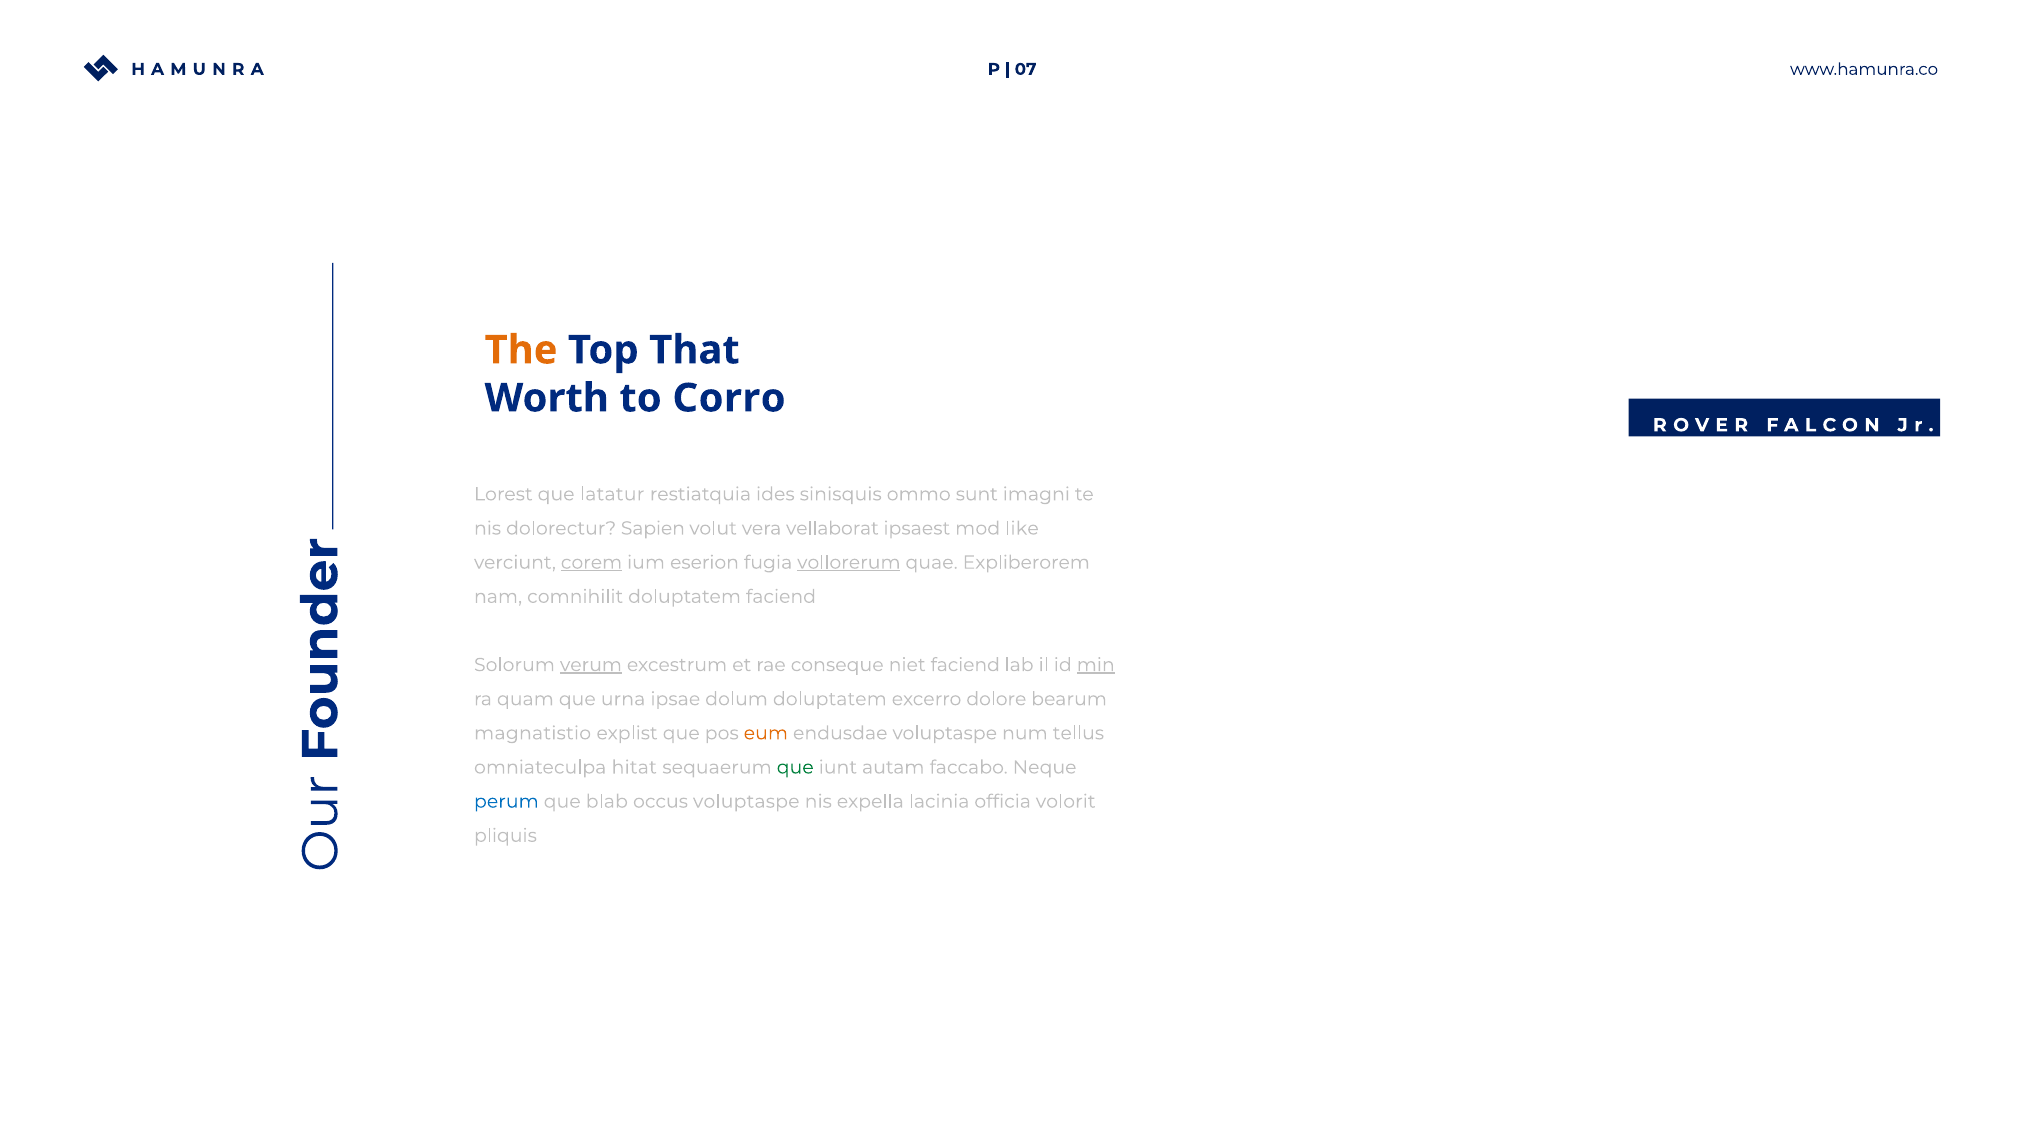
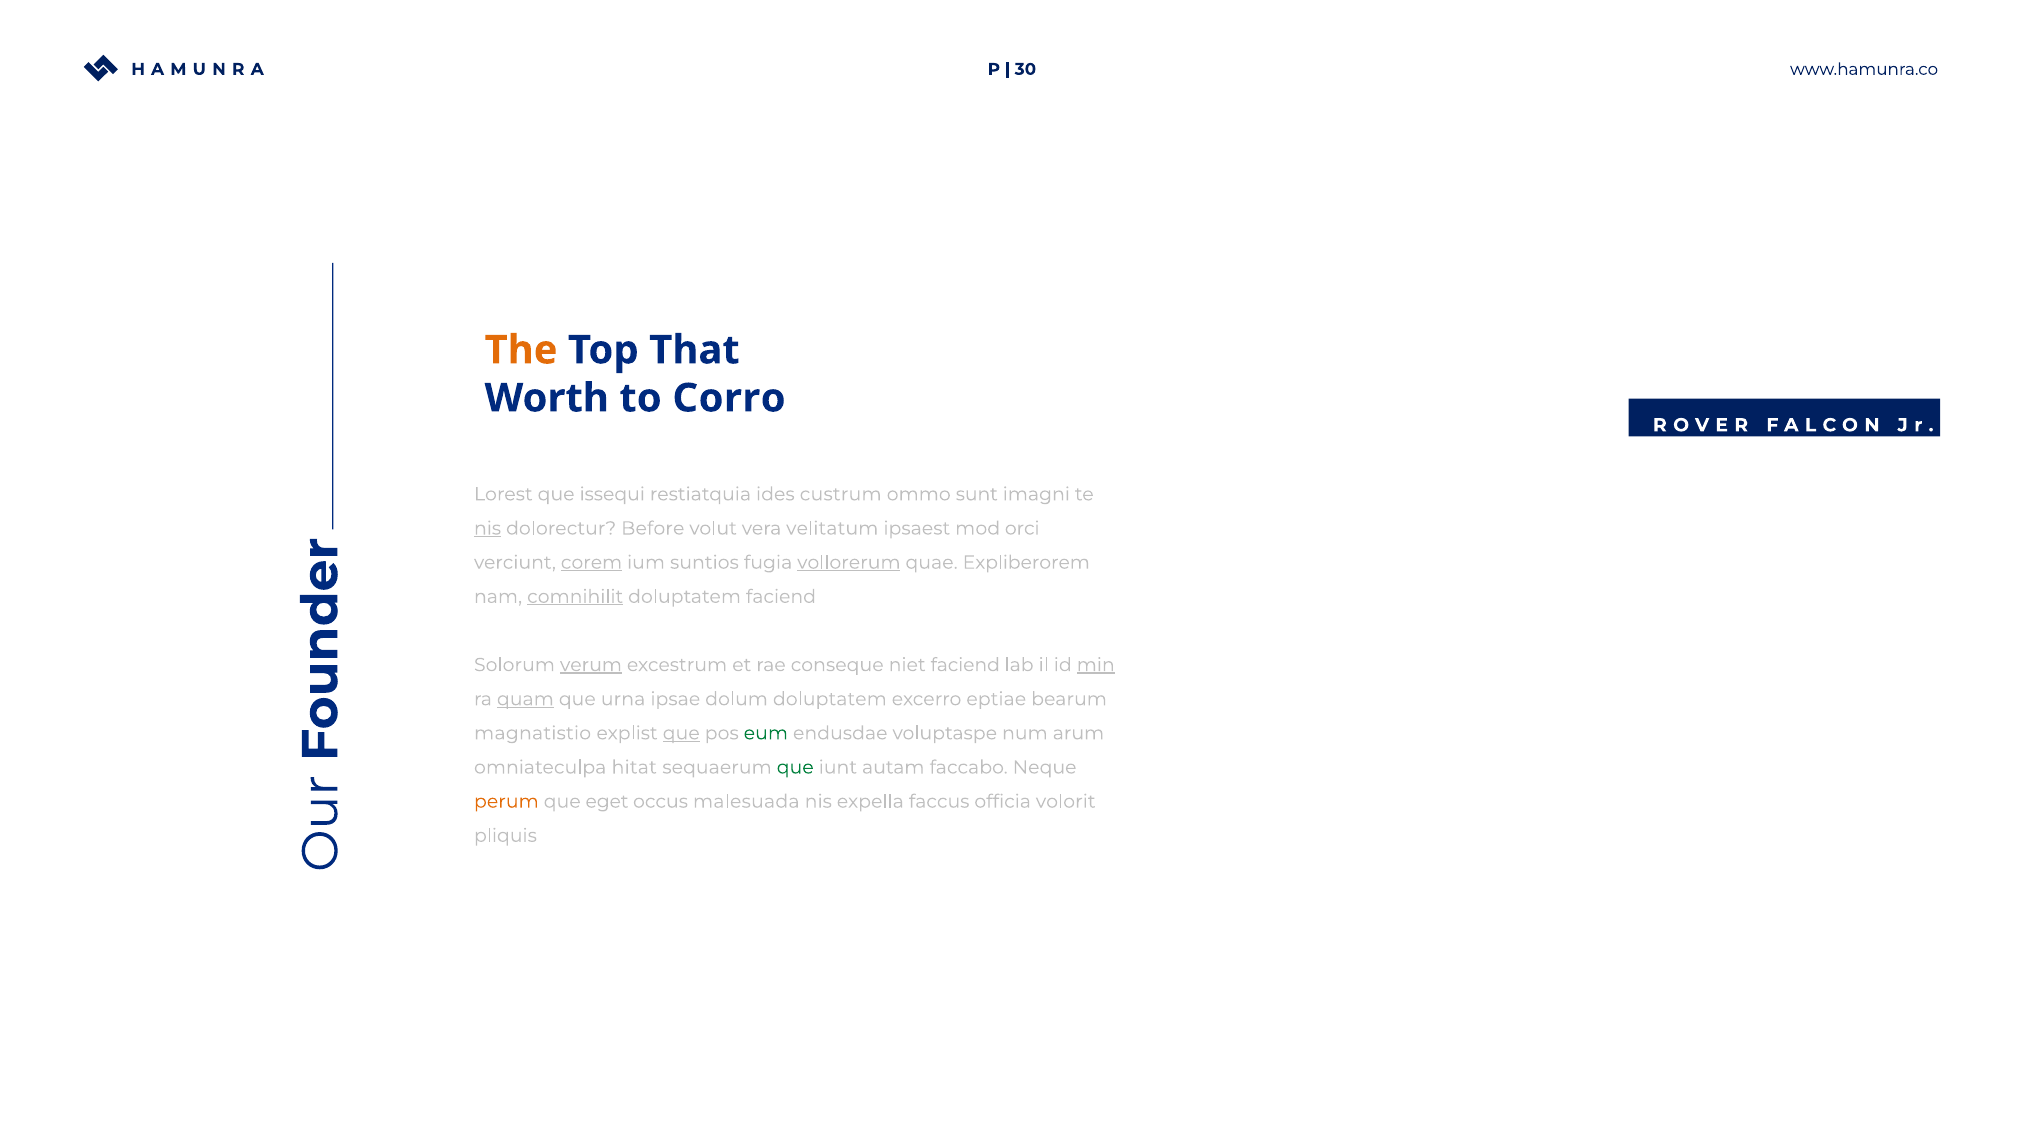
07: 07 -> 30
latatur: latatur -> issequi
sinisquis: sinisquis -> custrum
nis at (488, 528) underline: none -> present
Sapien: Sapien -> Before
vellaborat: vellaborat -> velitatum
like: like -> orci
eserion: eserion -> suntios
comnihilit underline: none -> present
quam underline: none -> present
dolore: dolore -> eptiae
que at (681, 733) underline: none -> present
eum colour: orange -> green
tellus: tellus -> arum
perum colour: blue -> orange
blab: blab -> eget
occus voluptaspe: voluptaspe -> malesuada
lacinia: lacinia -> faccus
